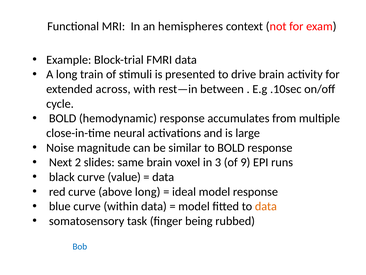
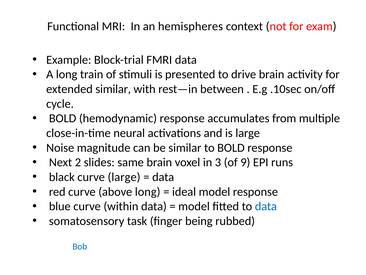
extended across: across -> similar
curve value: value -> large
data at (266, 206) colour: orange -> blue
